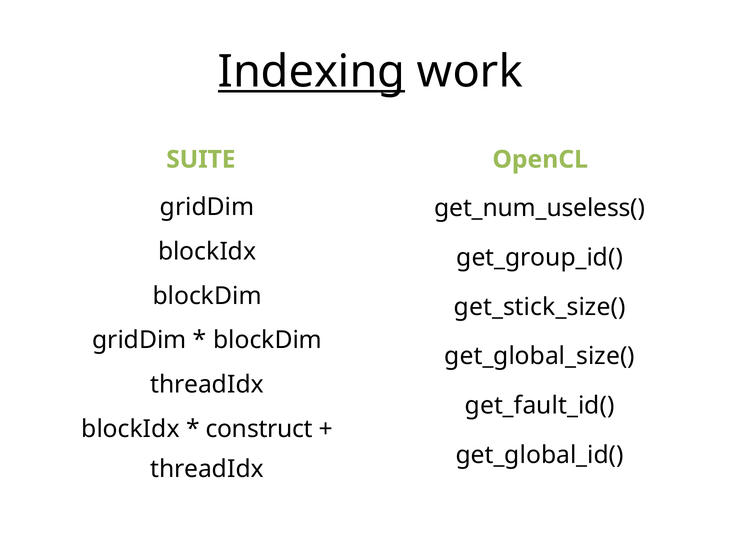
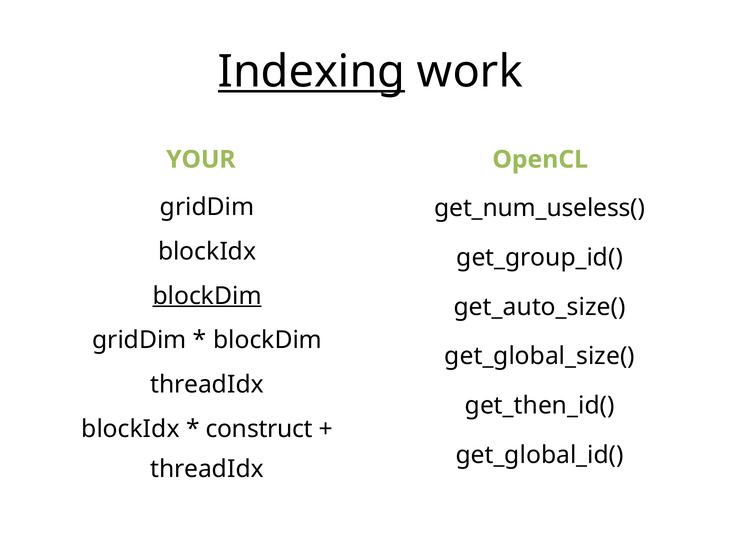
SUITE: SUITE -> YOUR
blockDim at (207, 296) underline: none -> present
get_stick_size(: get_stick_size( -> get_auto_size(
get_fault_id(: get_fault_id( -> get_then_id(
